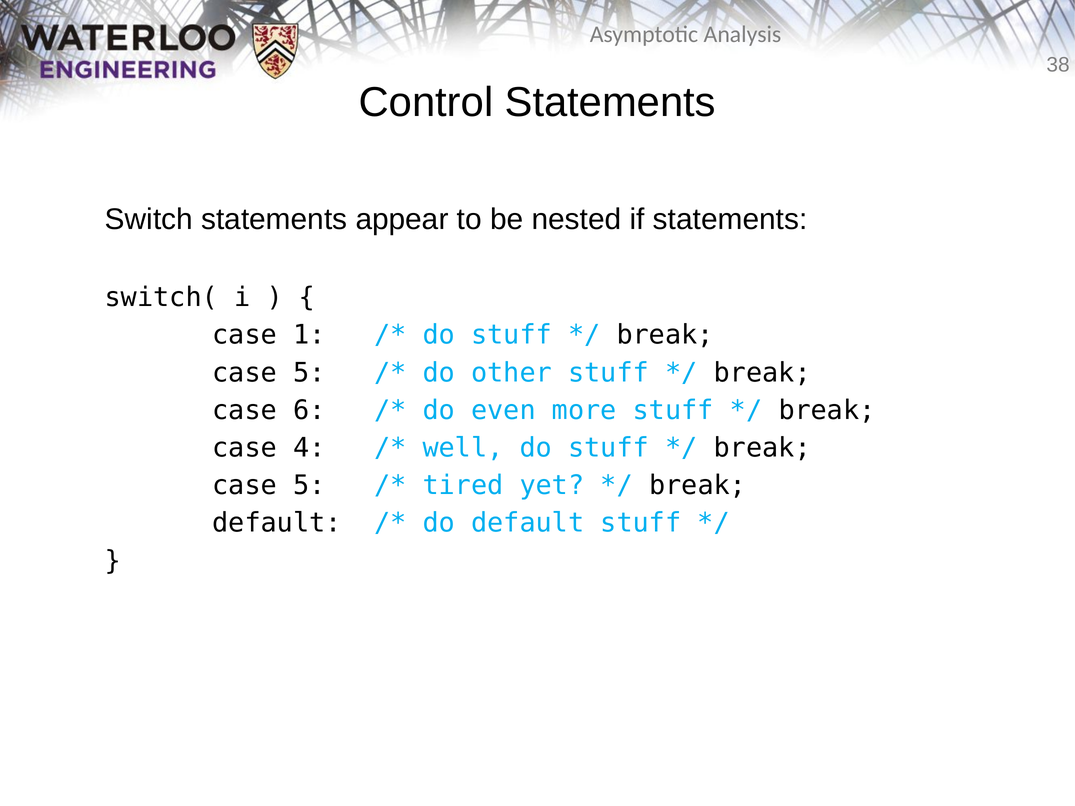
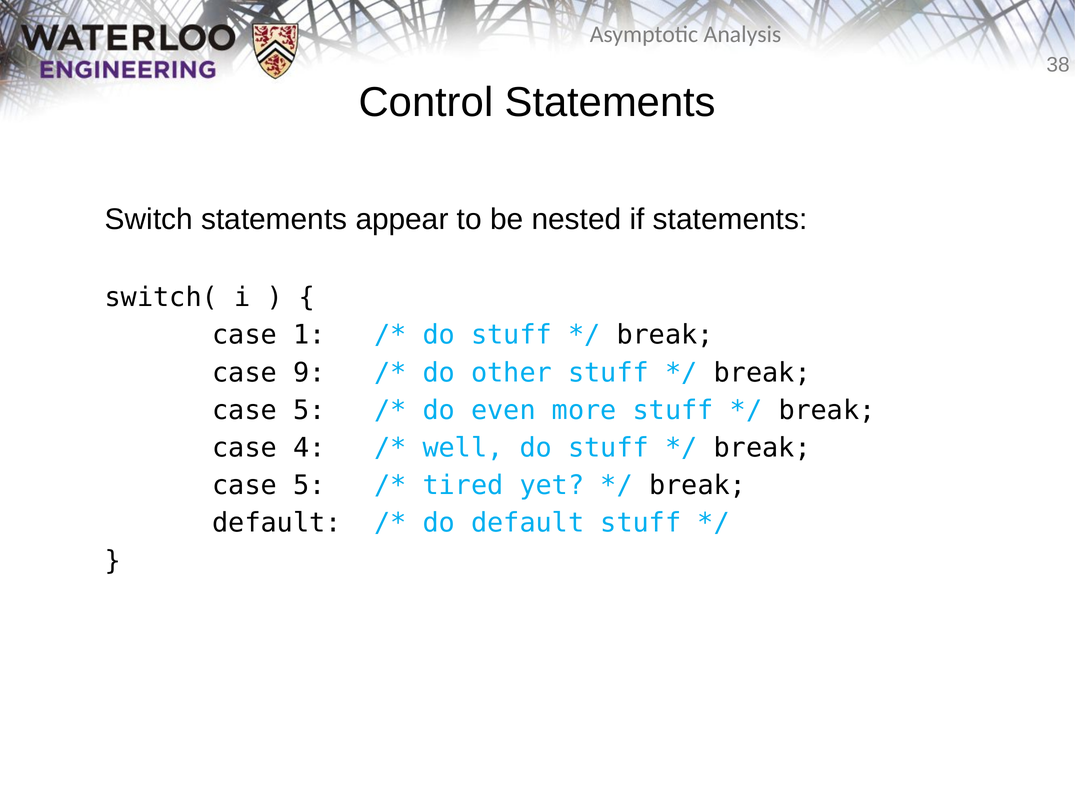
5 at (309, 373): 5 -> 9
6 at (309, 410): 6 -> 5
